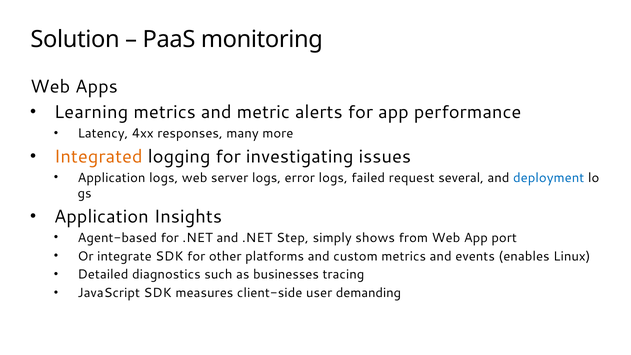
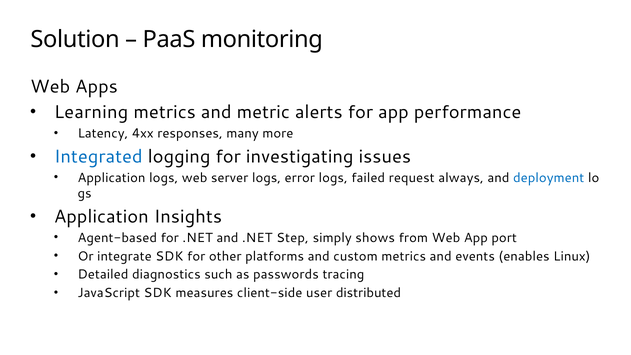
Integrated colour: orange -> blue
several: several -> always
businesses: businesses -> passwords
demanding: demanding -> distributed
